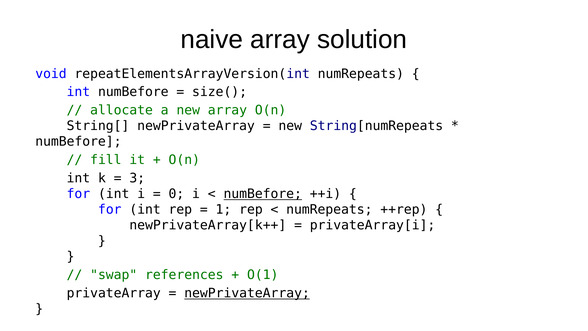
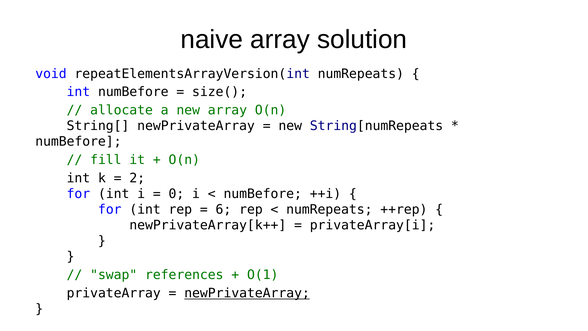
3: 3 -> 2
numBefore at (263, 194) underline: present -> none
1: 1 -> 6
